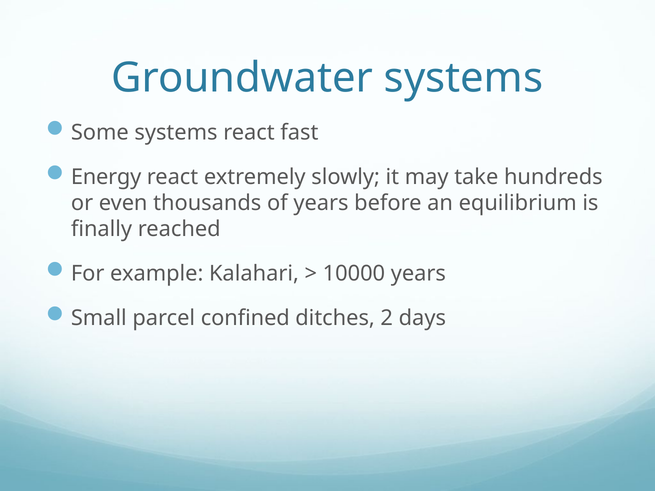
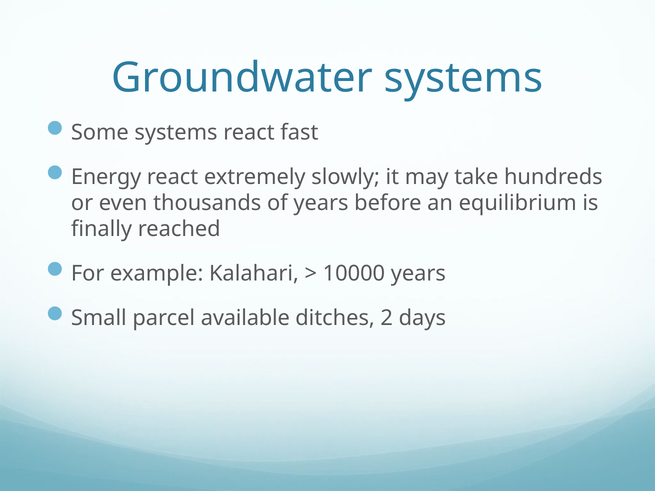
confined: confined -> available
